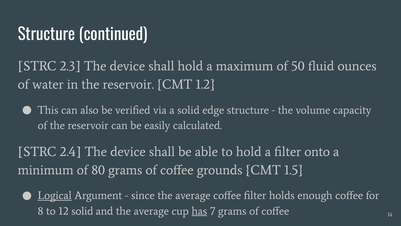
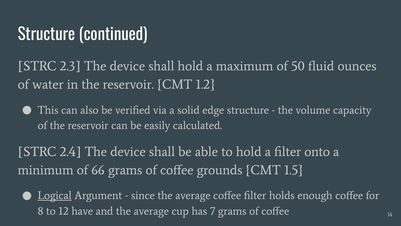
80: 80 -> 66
12 solid: solid -> have
has underline: present -> none
